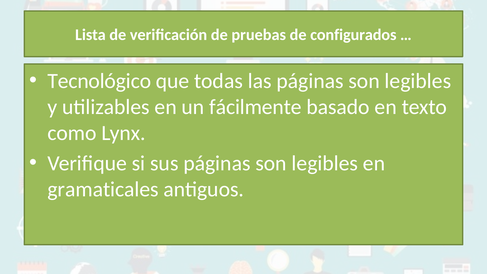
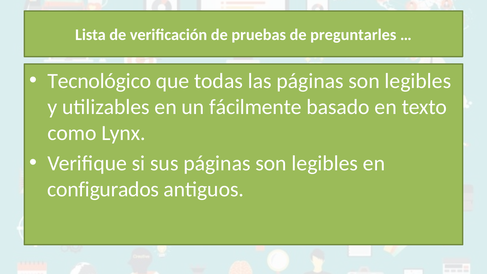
configurados: configurados -> preguntarles
gramaticales: gramaticales -> configurados
